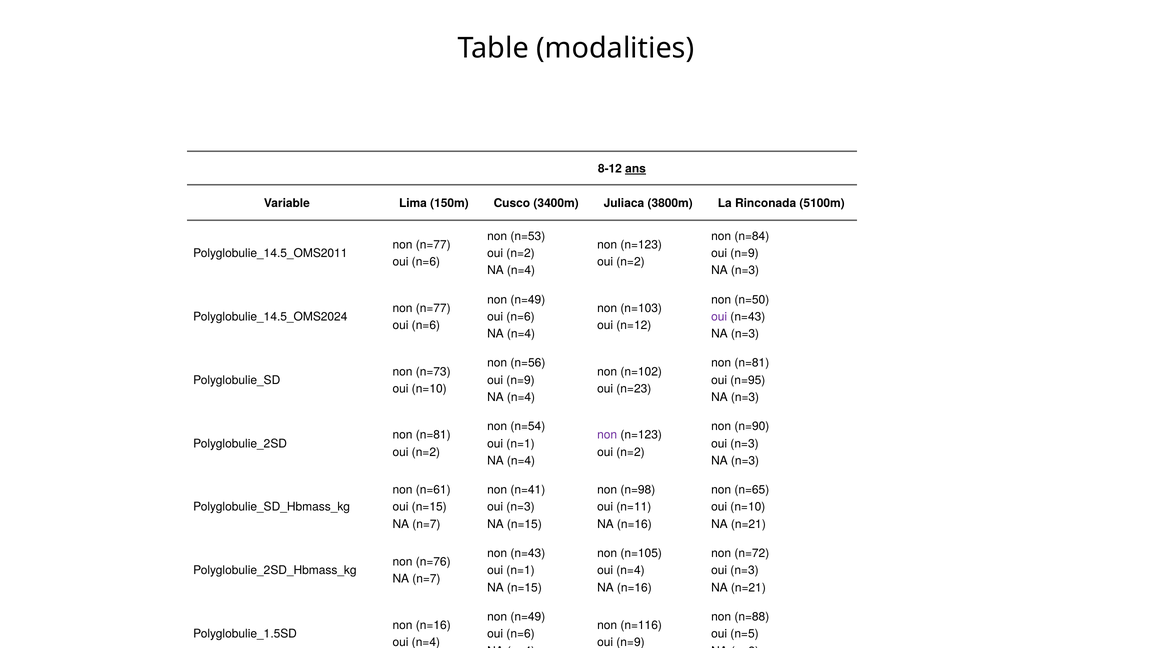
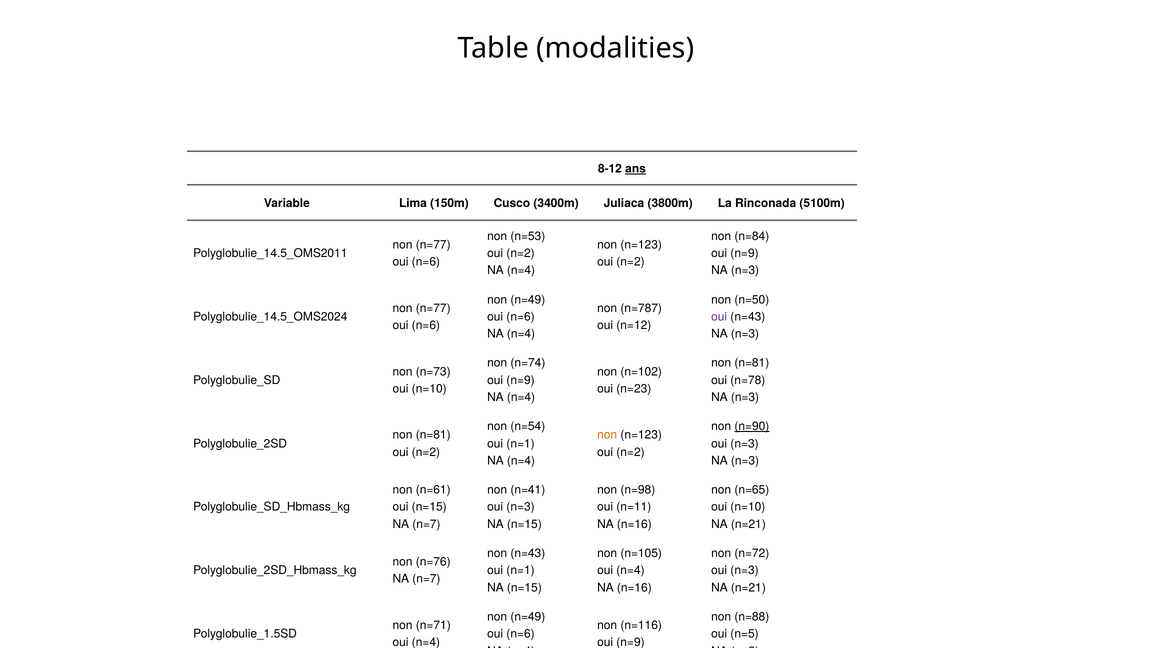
n=103: n=103 -> n=787
n=56: n=56 -> n=74
n=95: n=95 -> n=78
n=90 underline: none -> present
non at (607, 435) colour: purple -> orange
non n=16: n=16 -> n=71
